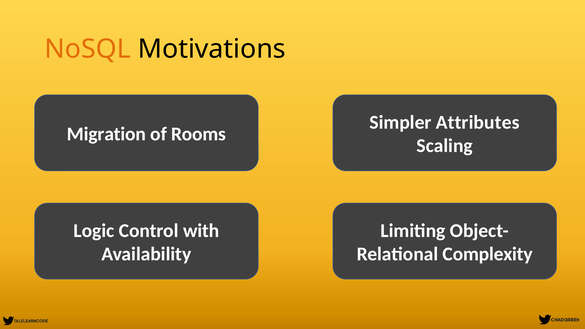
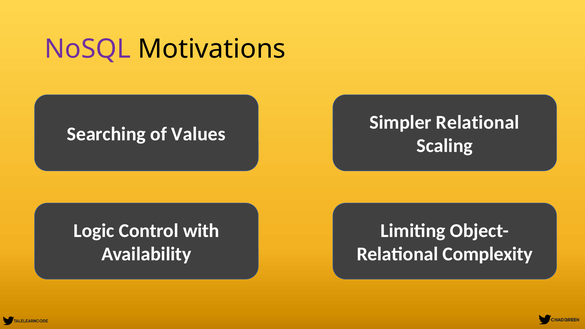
NoSQL colour: orange -> purple
Simpler Attributes: Attributes -> Relational
Migration: Migration -> Searching
Rooms: Rooms -> Values
